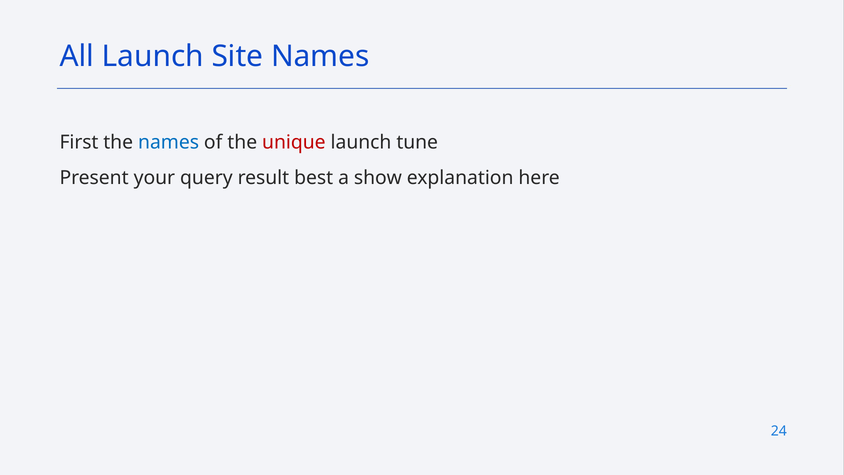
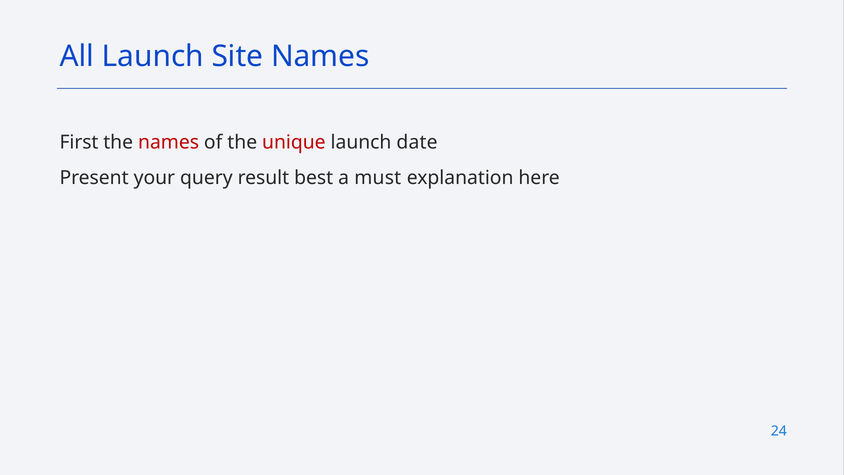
names at (169, 142) colour: blue -> red
tune: tune -> date
show: show -> must
